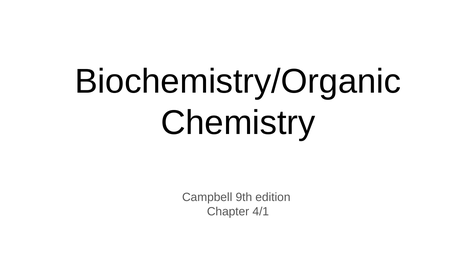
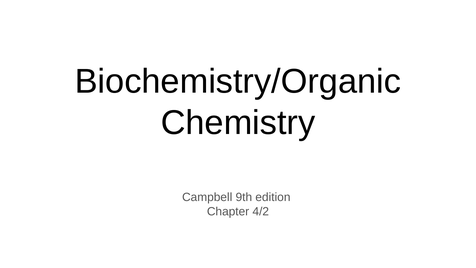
4/1: 4/1 -> 4/2
